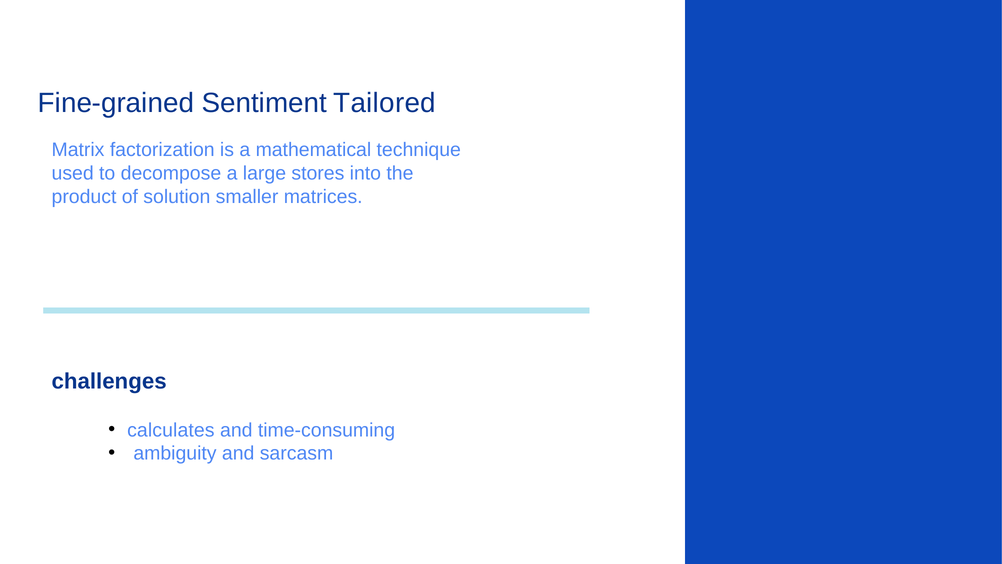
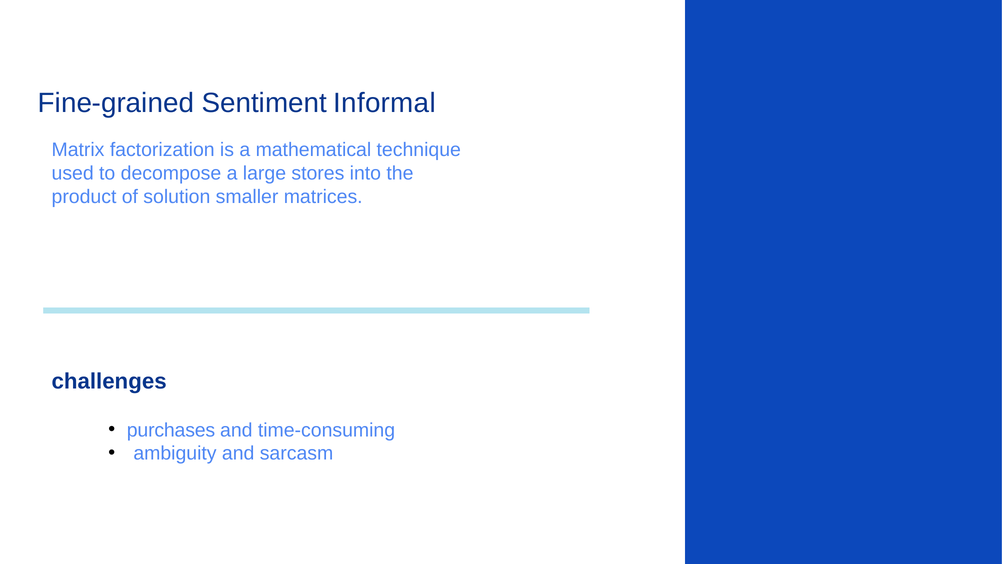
Tailored: Tailored -> Informal
calculates: calculates -> purchases
